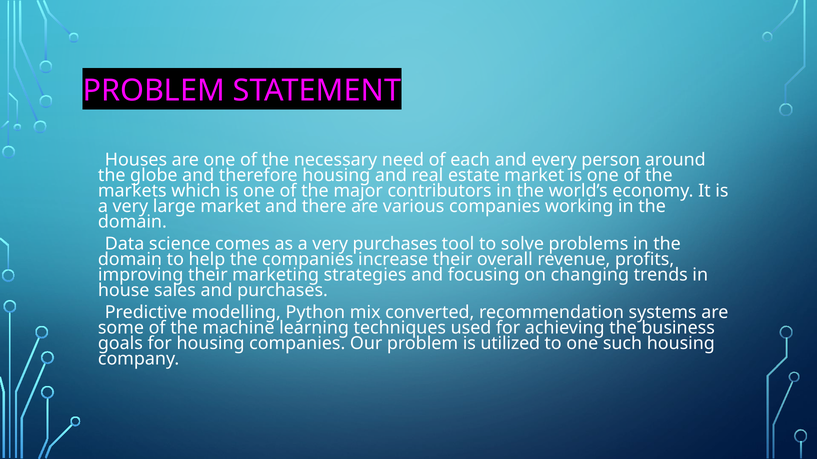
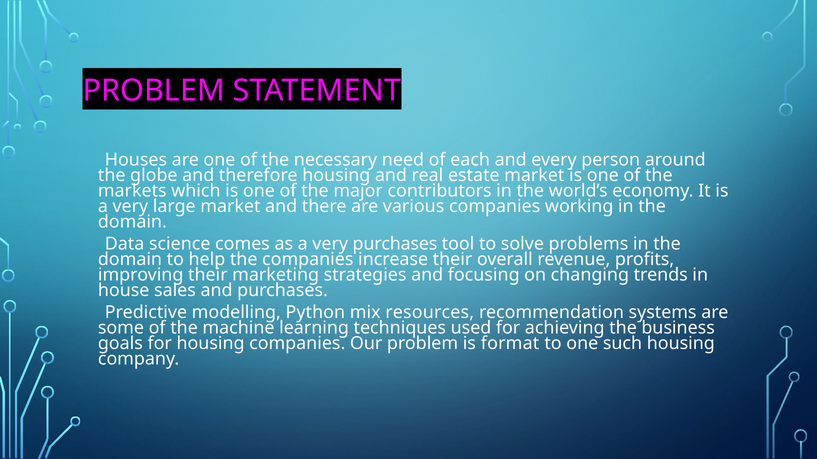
converted: converted -> resources
utilized: utilized -> format
